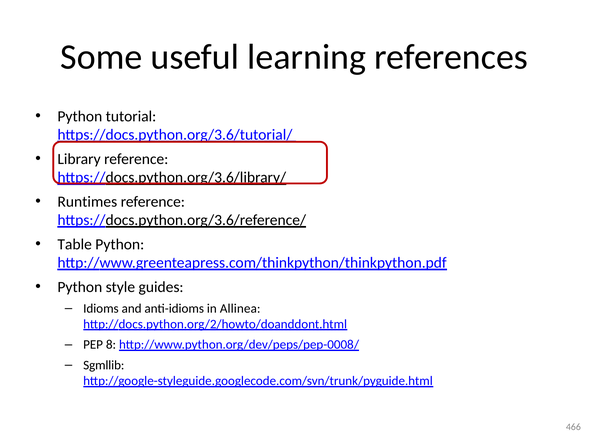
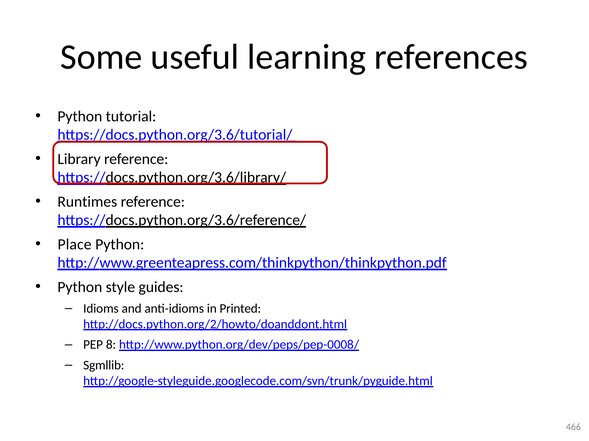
Table: Table -> Place
Allinea: Allinea -> Printed
